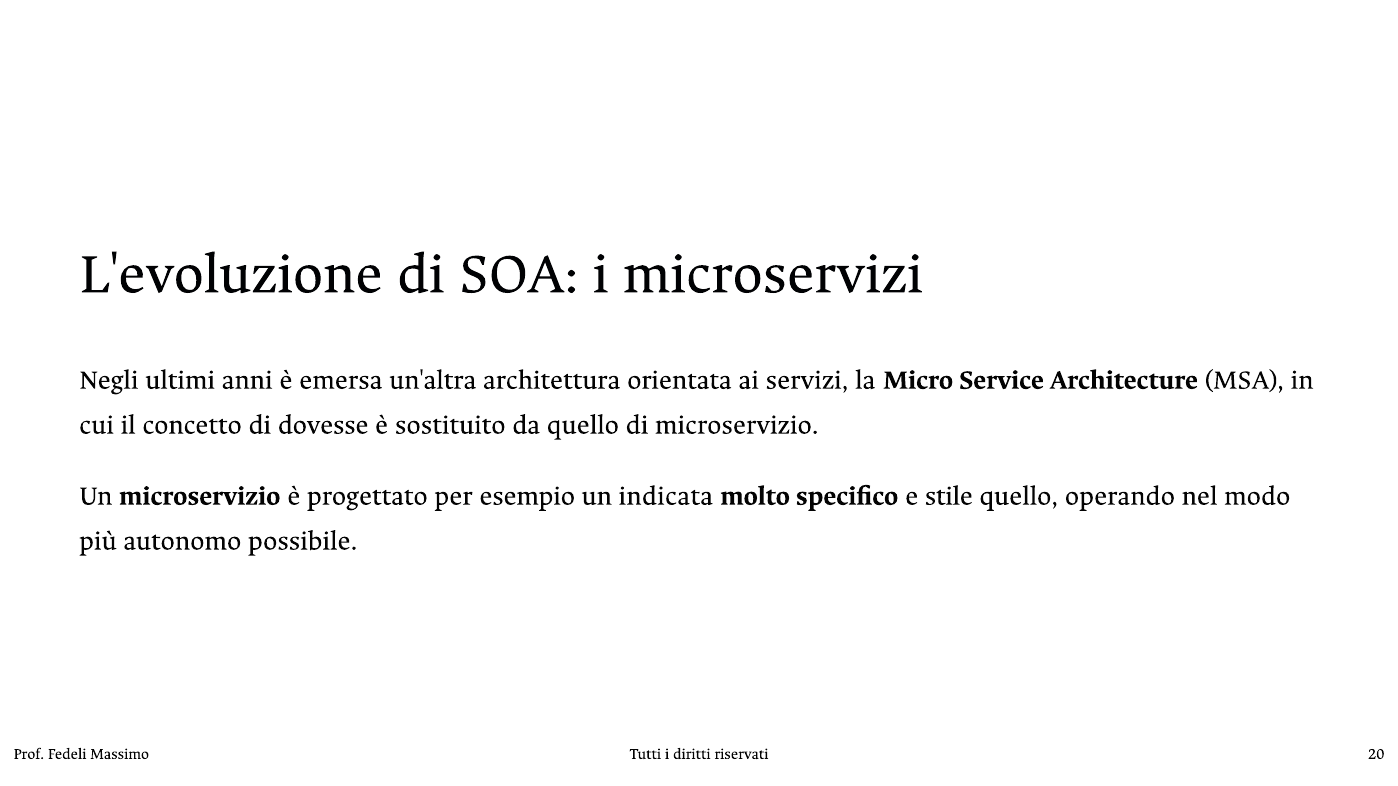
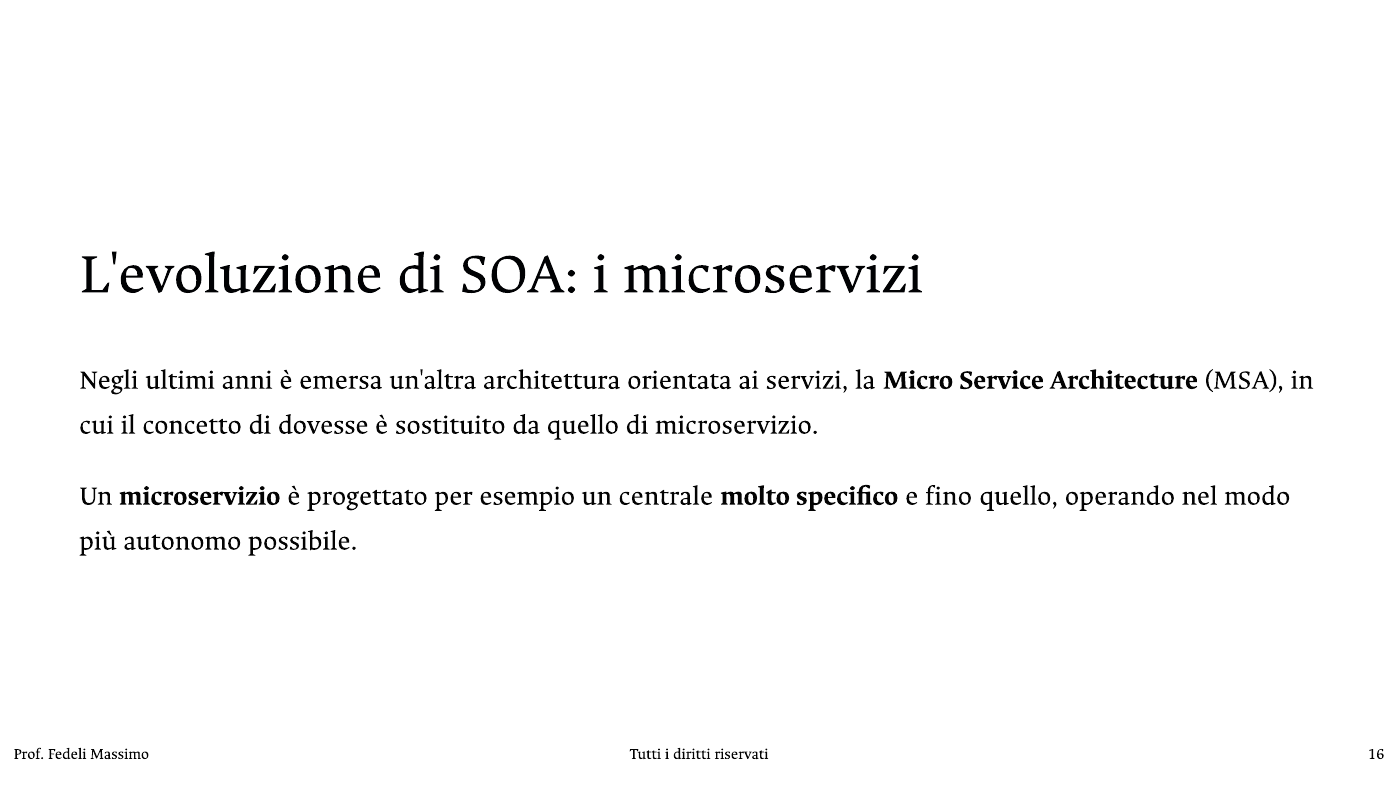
indicata: indicata -> centrale
stile: stile -> fino
20: 20 -> 16
